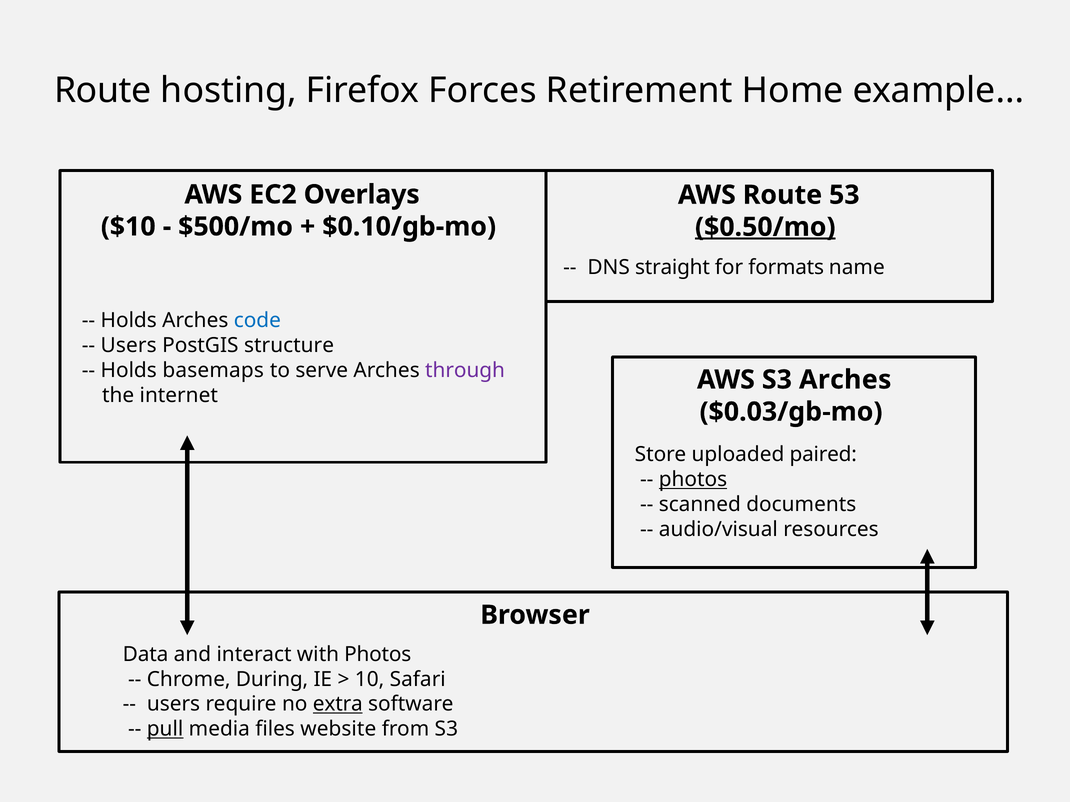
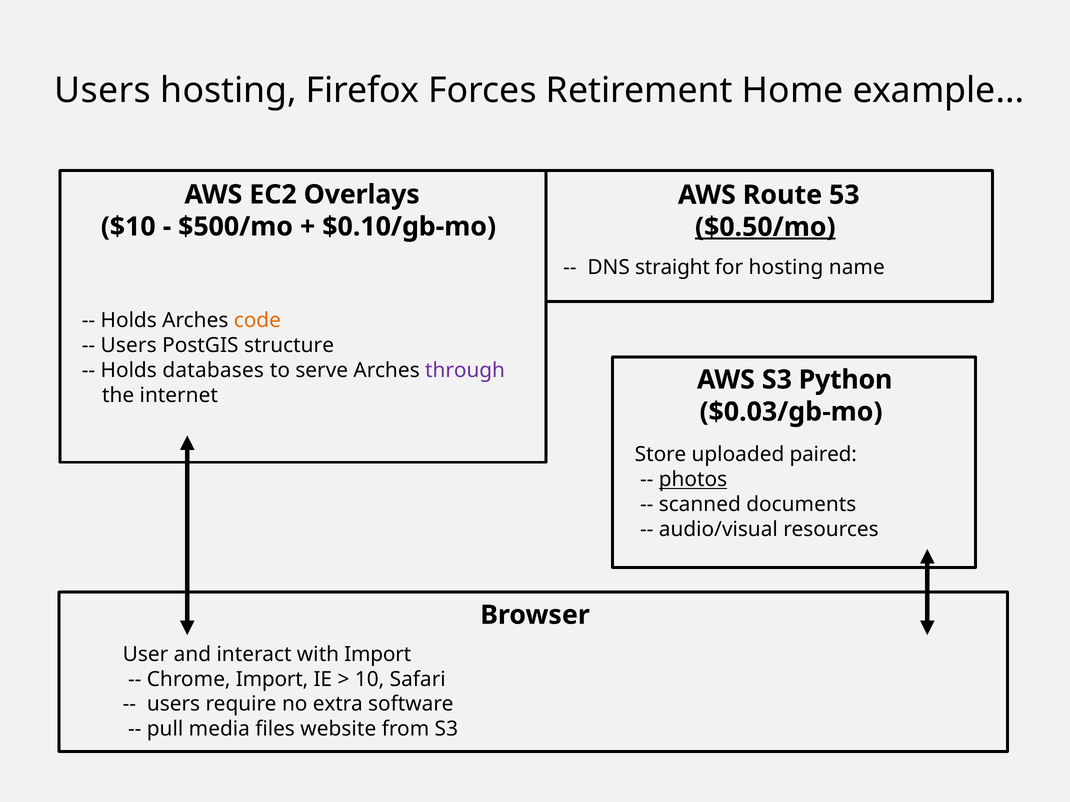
Route at (103, 90): Route -> Users
for formats: formats -> hosting
code colour: blue -> orange
basemaps: basemaps -> databases
S3 Arches: Arches -> Python
Data: Data -> User
with Photos: Photos -> Import
Chrome During: During -> Import
extra underline: present -> none
pull underline: present -> none
